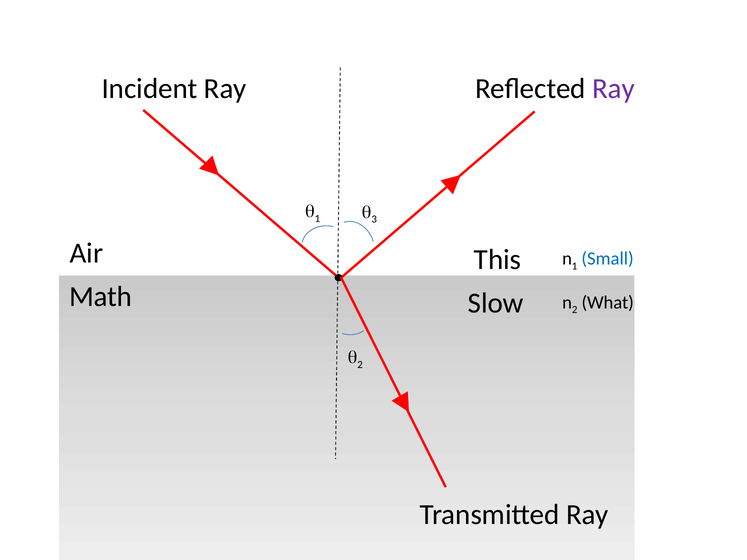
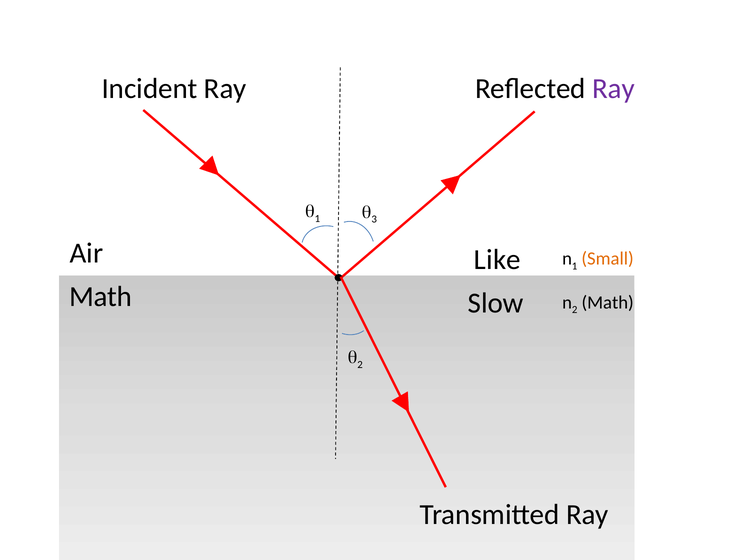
This: This -> Like
Small colour: blue -> orange
What at (608, 303): What -> Math
